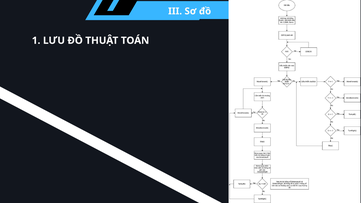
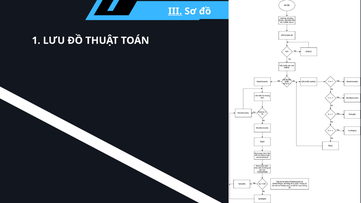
III underline: none -> present
